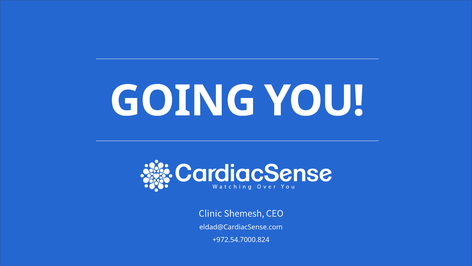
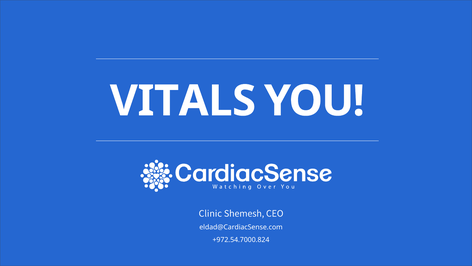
GOING: GOING -> VITALS
